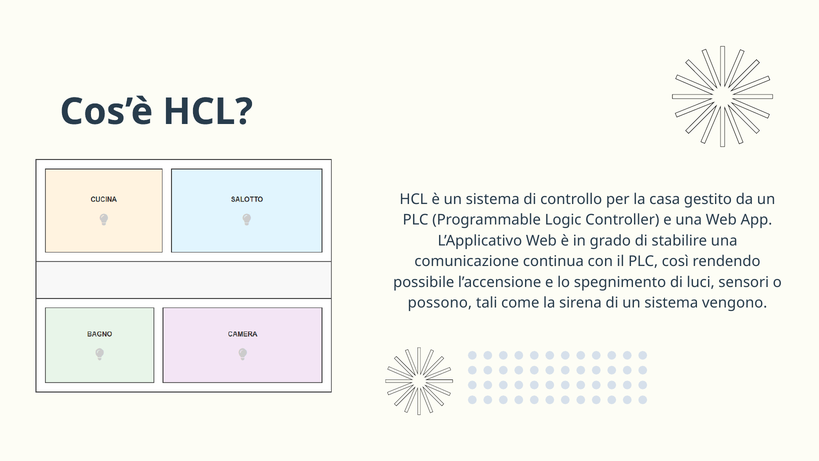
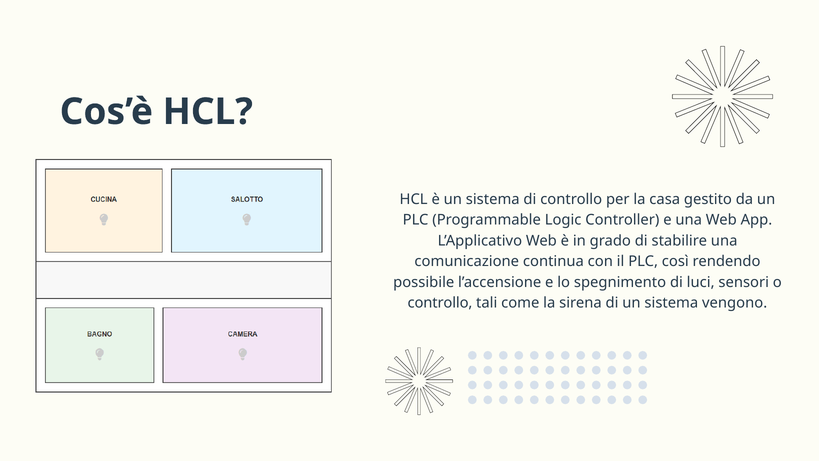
possono at (440, 303): possono -> controllo
